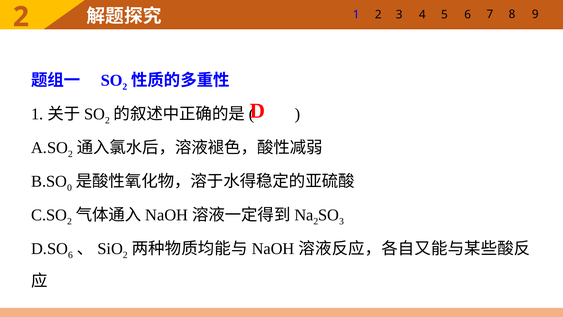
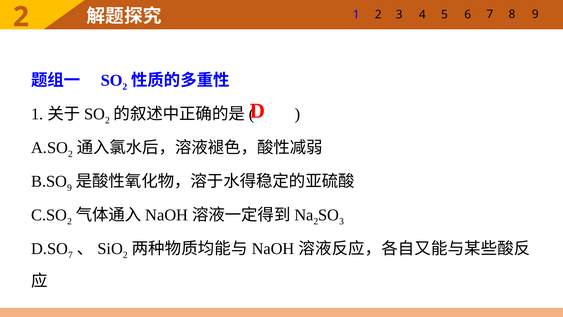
0 at (69, 188): 0 -> 9
6 at (70, 255): 6 -> 7
